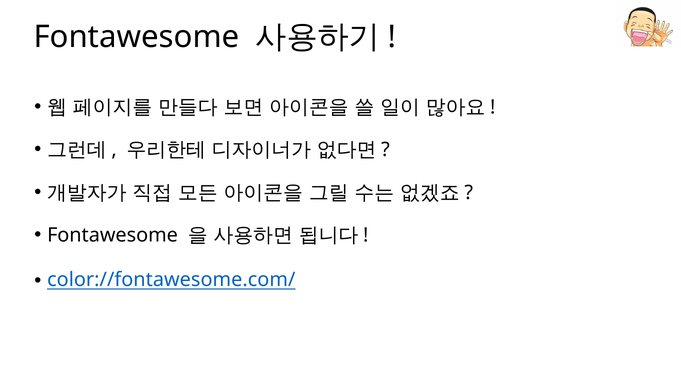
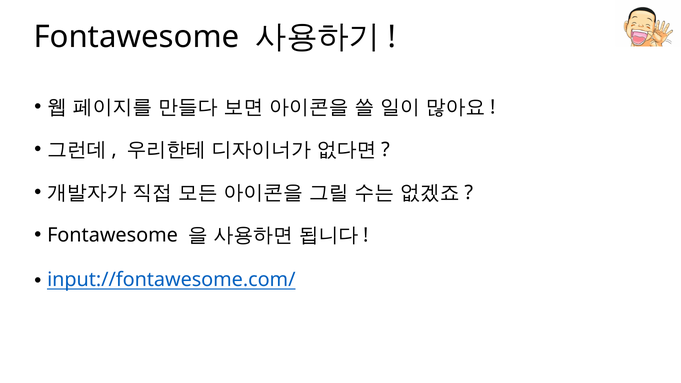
color://fontawesome.com/: color://fontawesome.com/ -> input://fontawesome.com/
